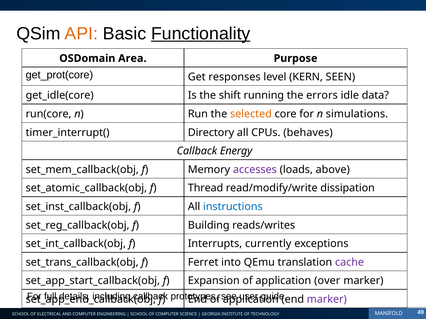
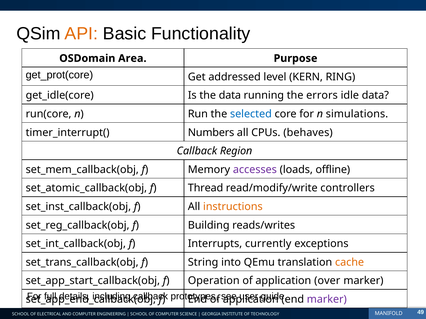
Functionality underline: present -> none
responses: responses -> addressed
SEEN: SEEN -> RING
the shift: shift -> data
selected colour: orange -> blue
Directory: Directory -> Numbers
Energy: Energy -> Region
above: above -> offline
dissipation: dissipation -> controllers
instructions colour: blue -> orange
Ferret: Ferret -> String
cache colour: purple -> orange
Expansion: Expansion -> Operation
